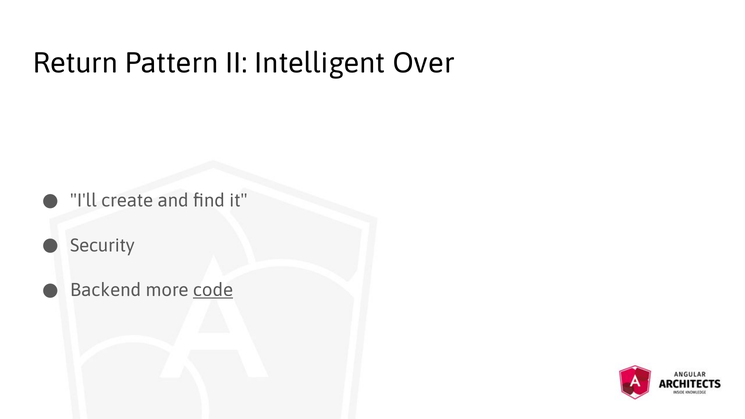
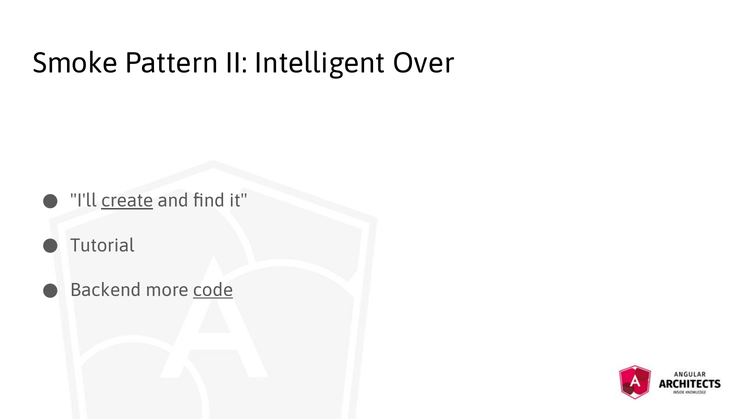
Return: Return -> Smoke
create underline: none -> present
Security: Security -> Tutorial
